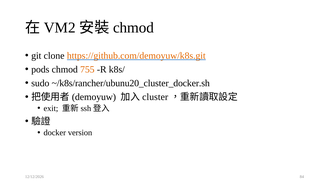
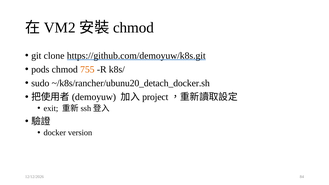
https://github.com/demoyuw/k8s.git colour: orange -> black
~/k8s/rancher/ubunu20_cluster_docker.sh: ~/k8s/rancher/ubunu20_cluster_docker.sh -> ~/k8s/rancher/ubunu20_detach_docker.sh
cluster: cluster -> project
